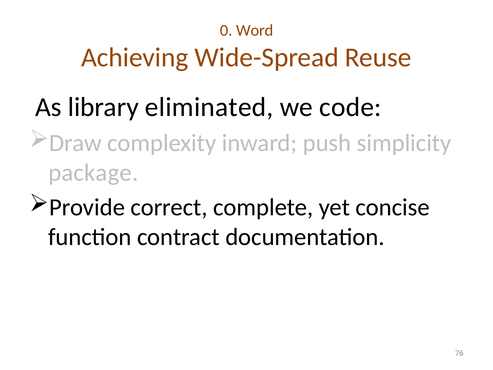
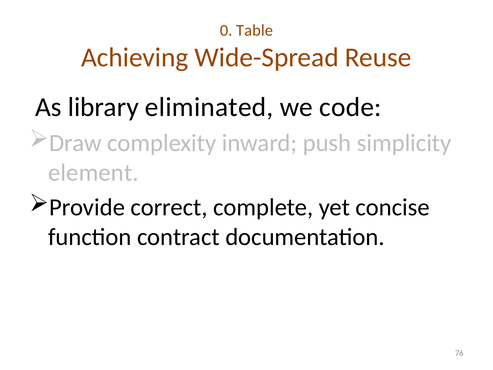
Word: Word -> Table
package: package -> element
